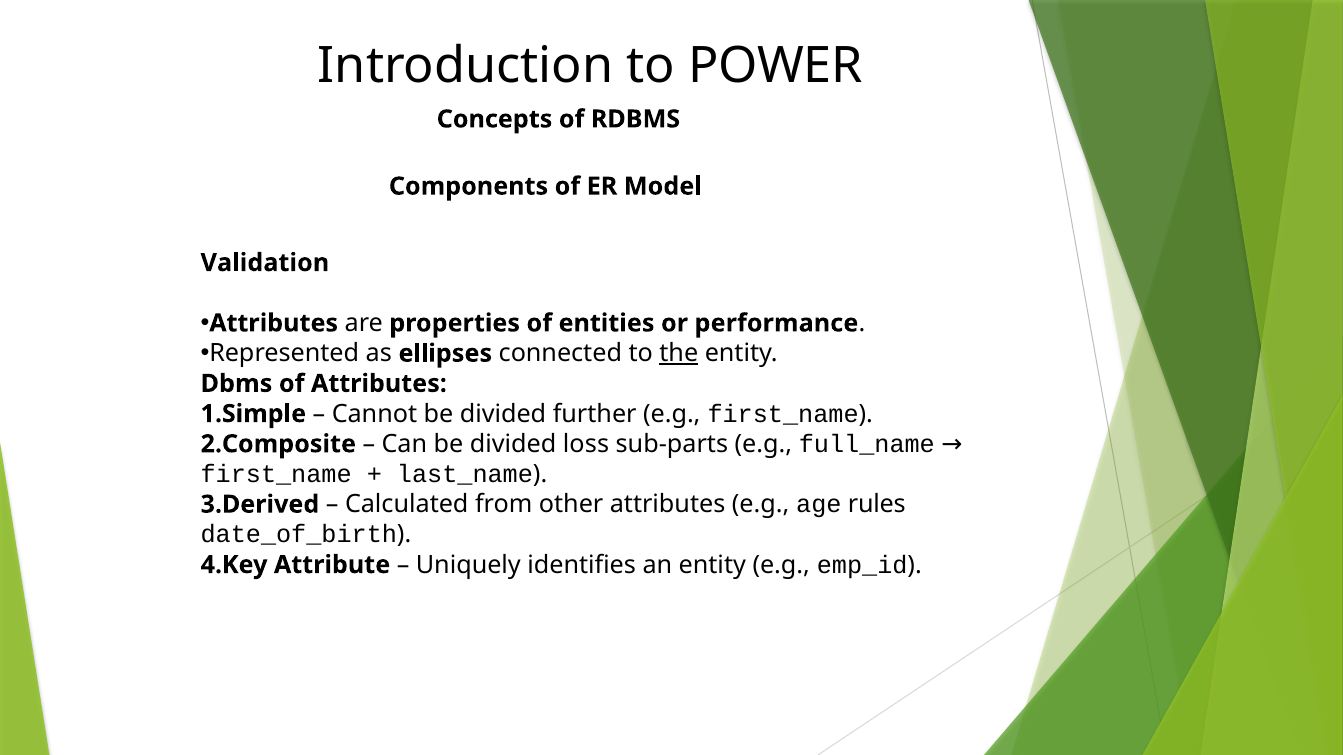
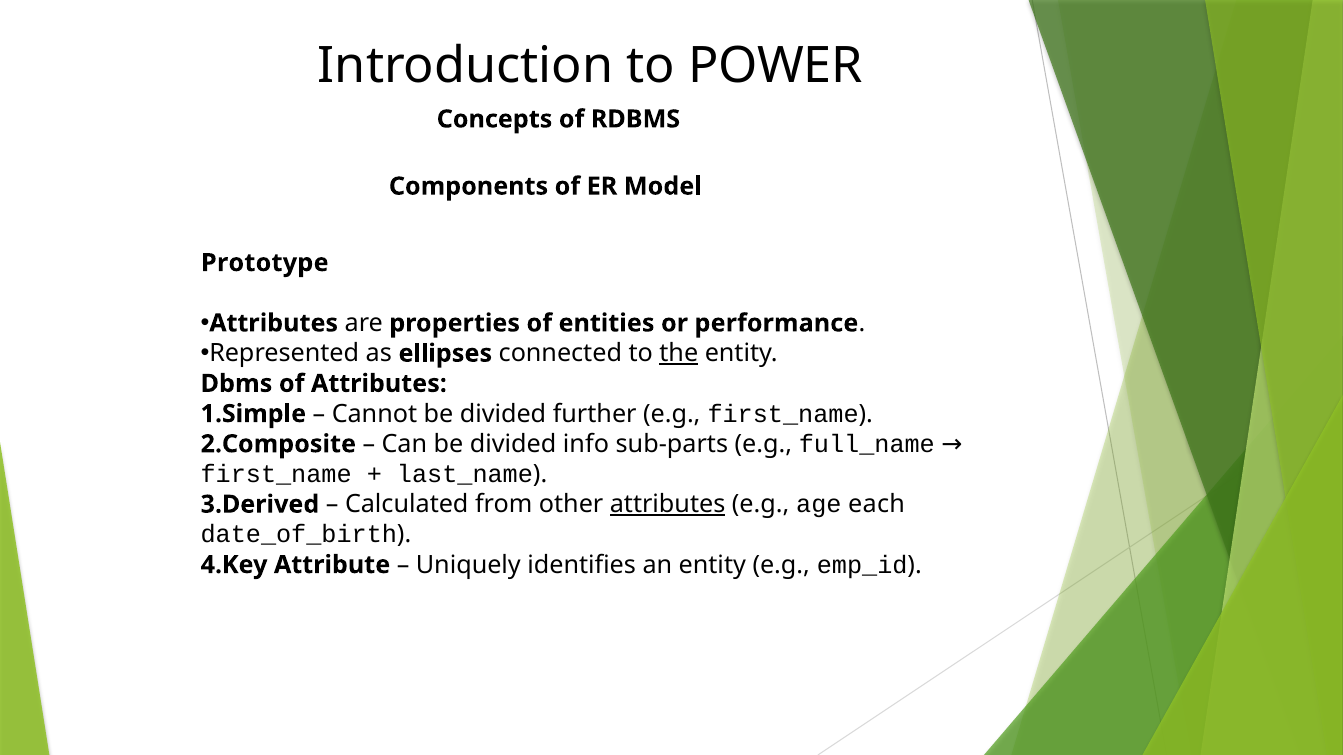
Validation: Validation -> Prototype
loss: loss -> info
attributes at (668, 505) underline: none -> present
rules: rules -> each
